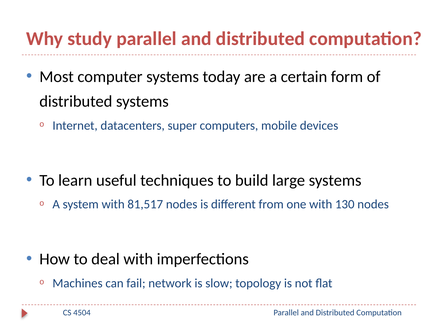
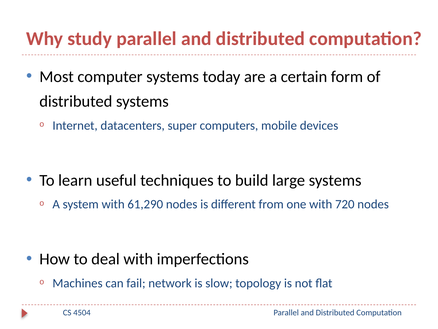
81,517: 81,517 -> 61,290
130: 130 -> 720
